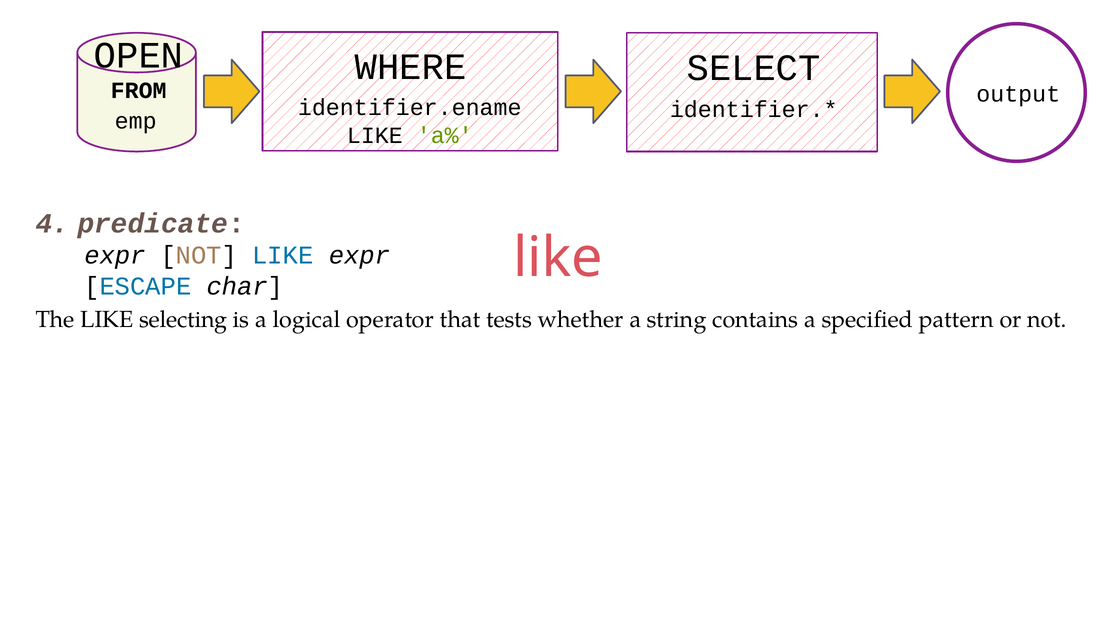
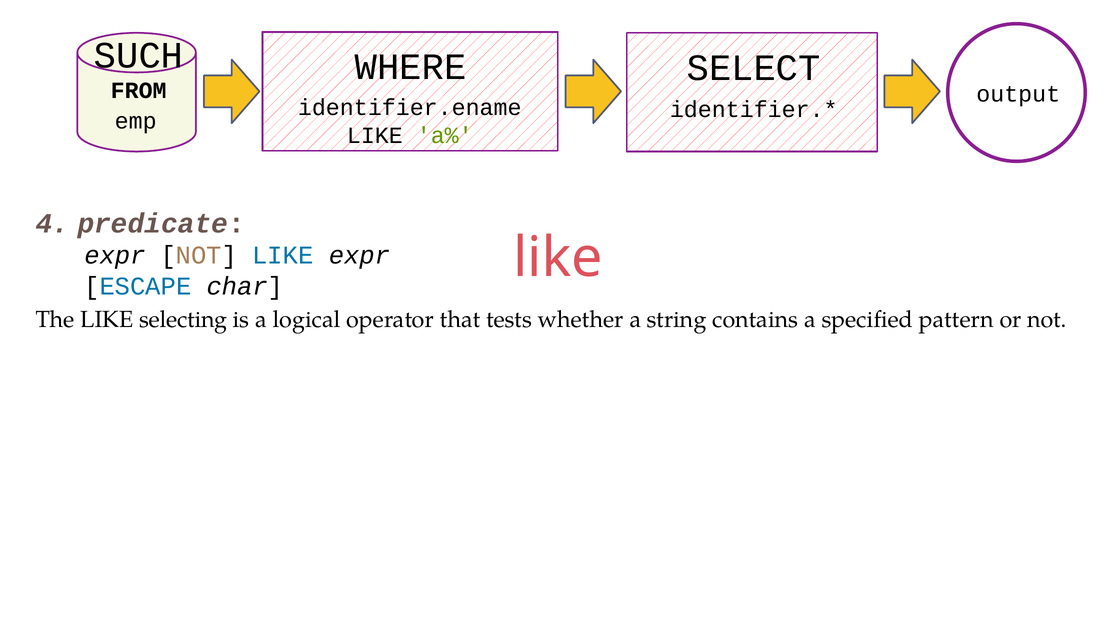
OPEN: OPEN -> SUCH
